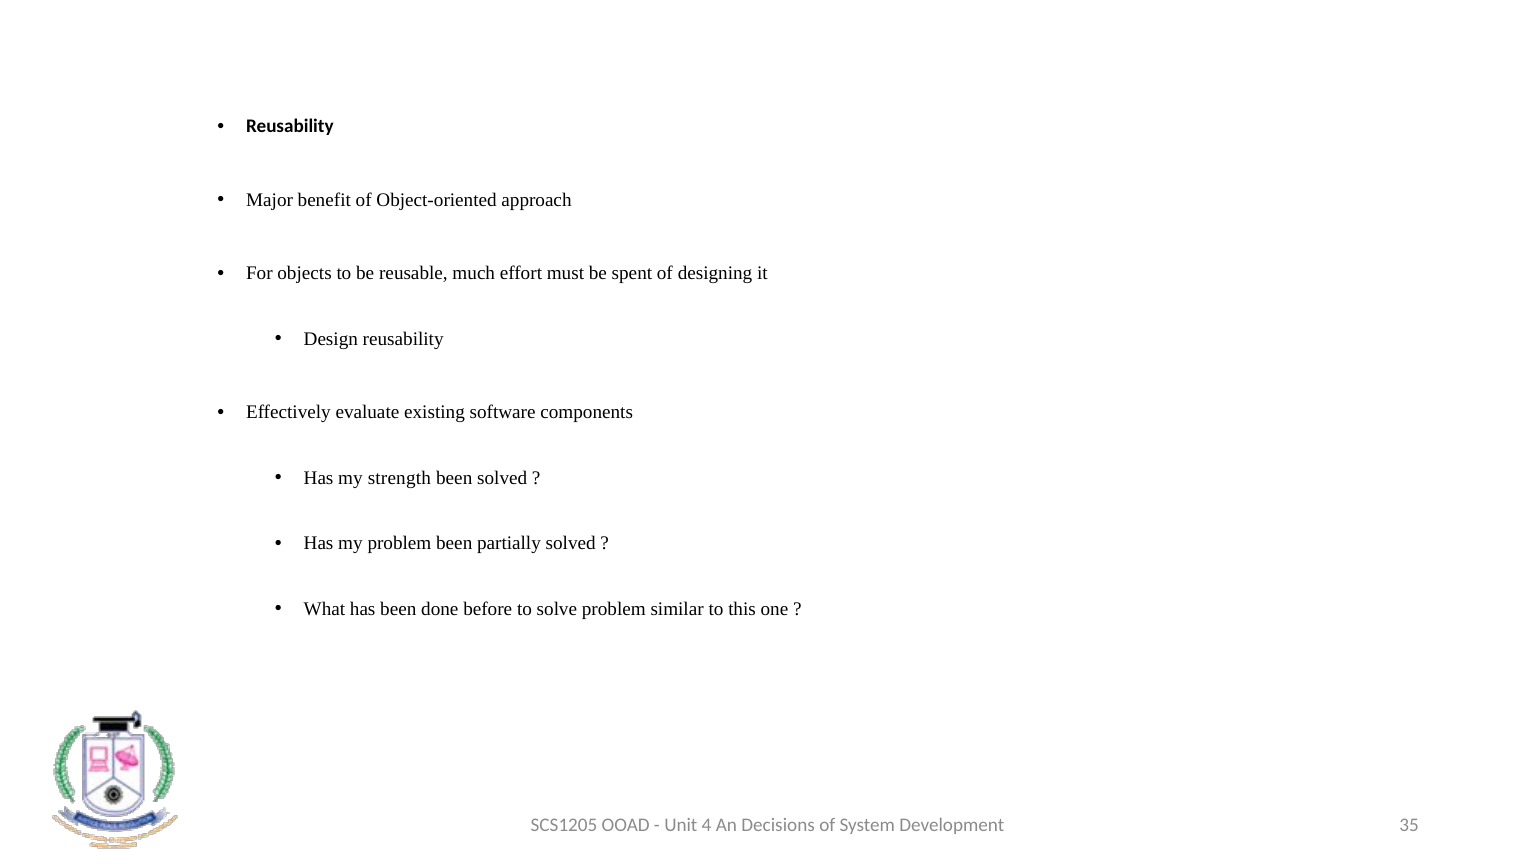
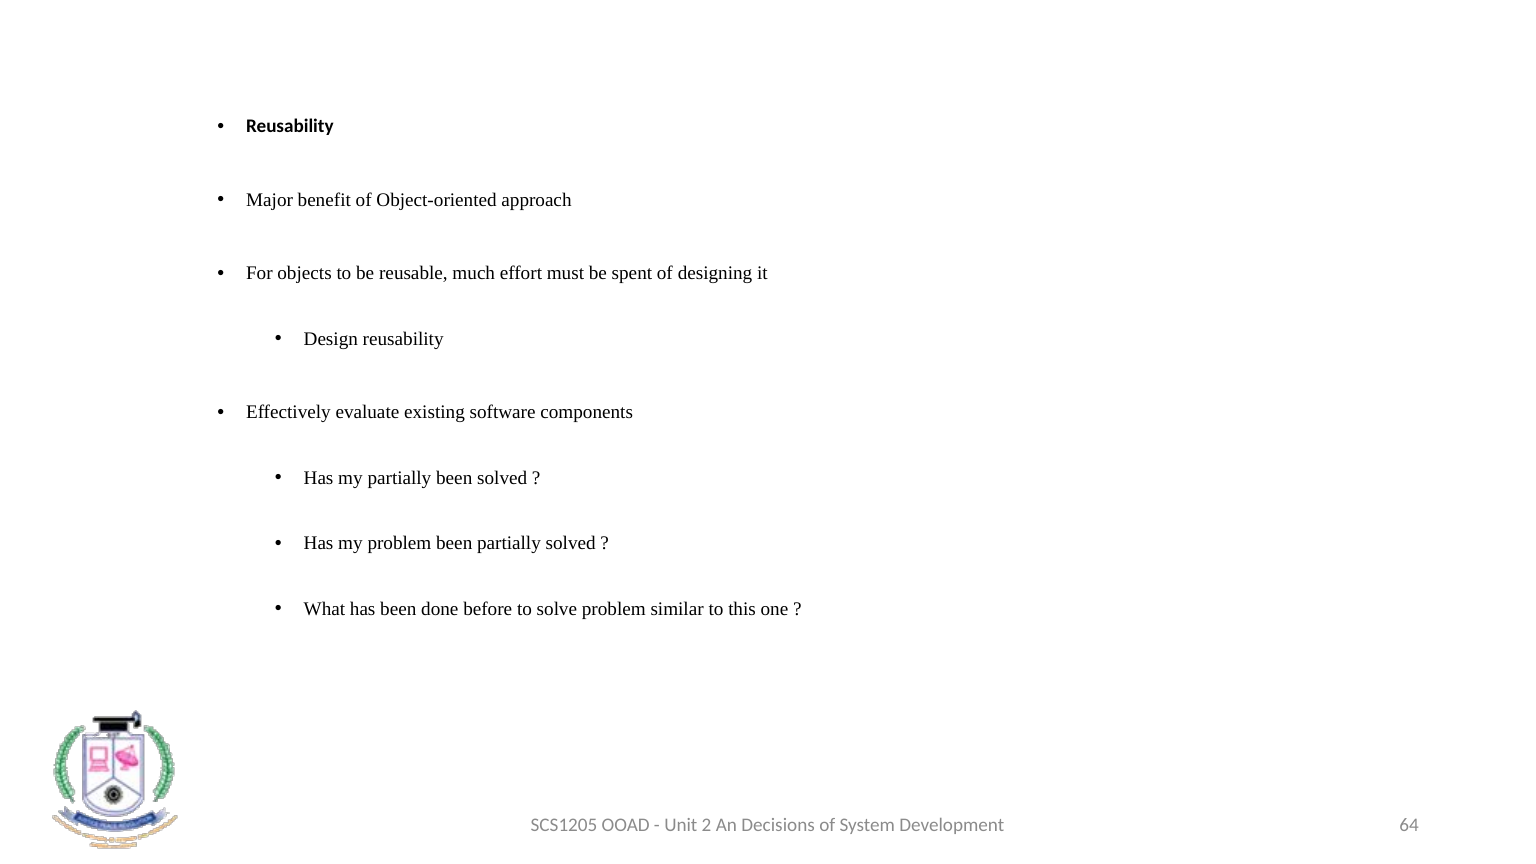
my strength: strength -> partially
4: 4 -> 2
35: 35 -> 64
